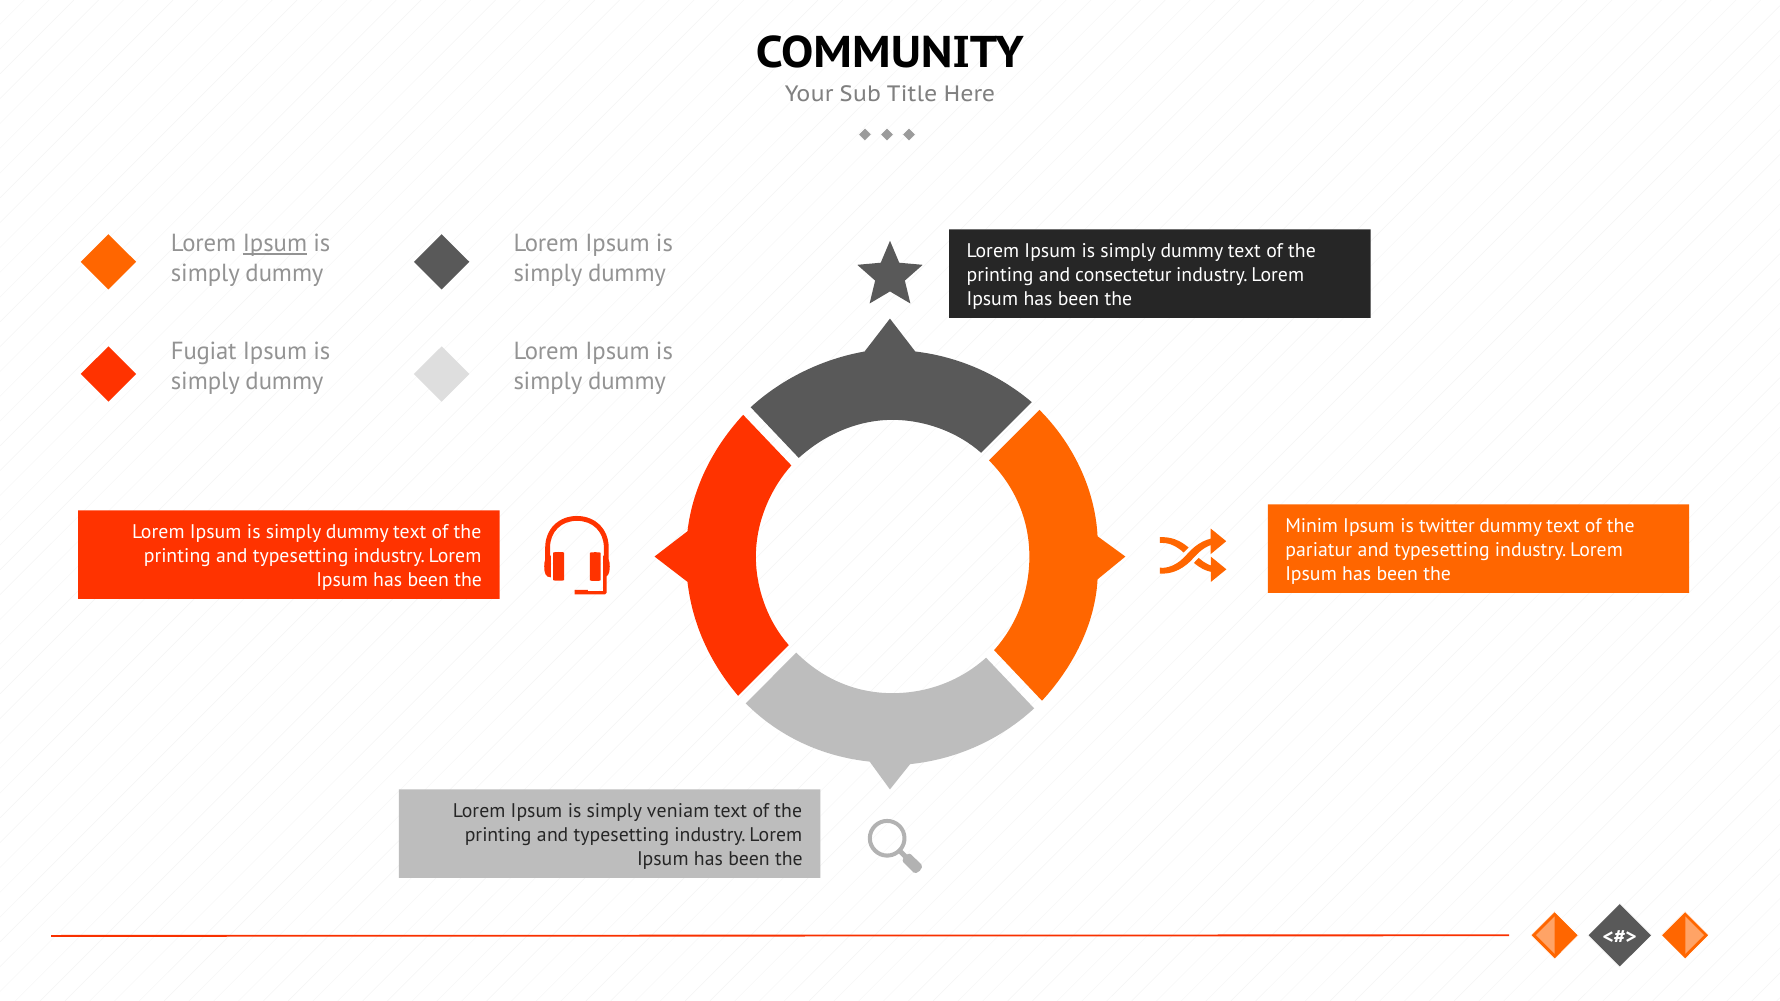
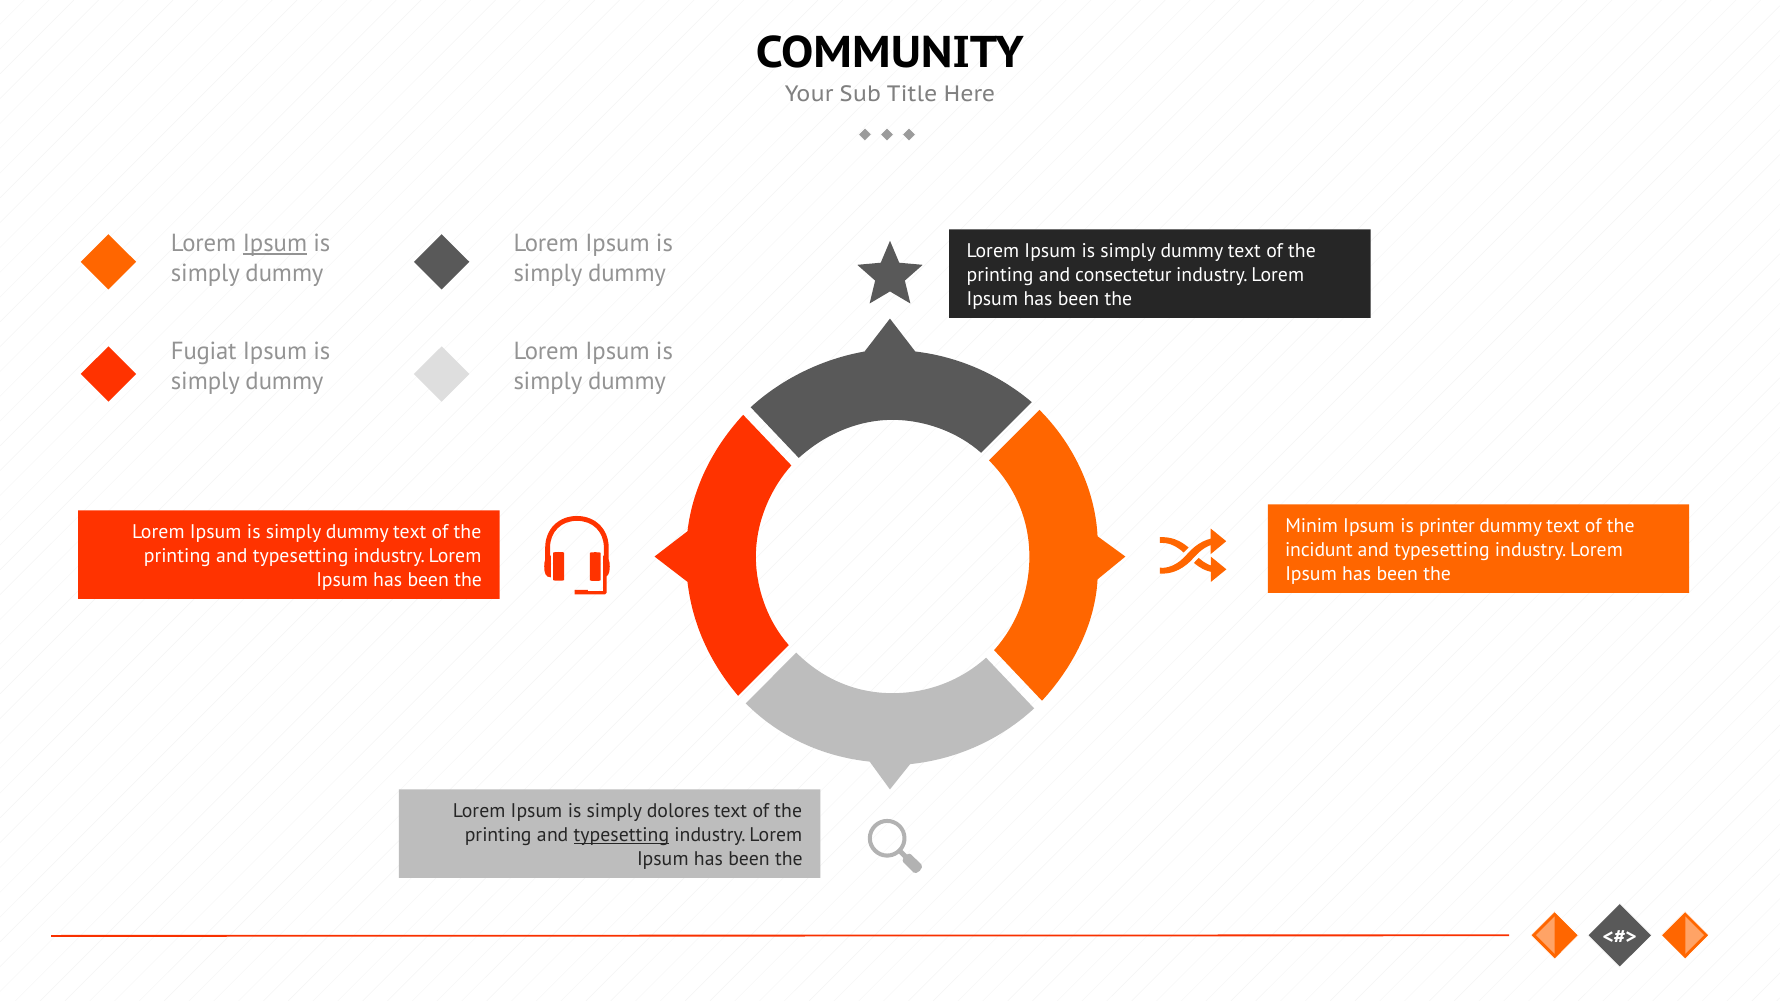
twitter: twitter -> printer
pariatur: pariatur -> incidunt
veniam: veniam -> dolores
typesetting at (621, 835) underline: none -> present
